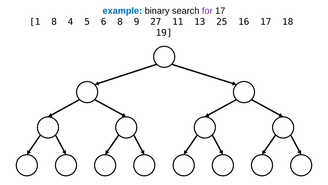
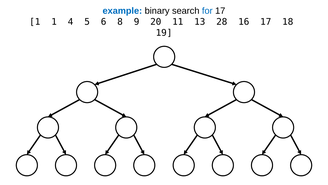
for colour: purple -> blue
8 at (54, 22): 8 -> 1
27: 27 -> 20
25: 25 -> 28
